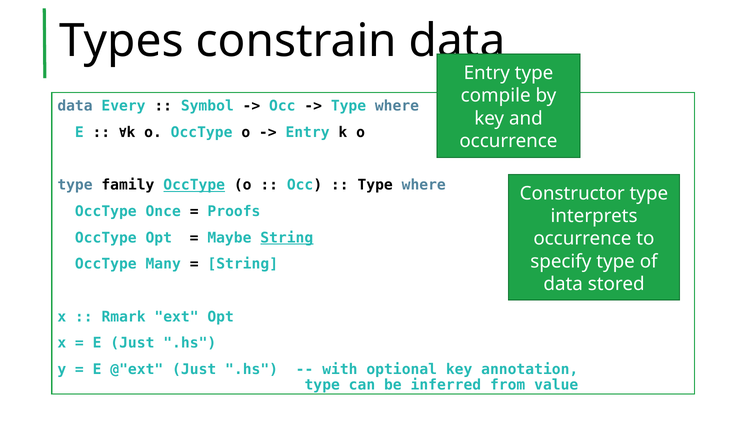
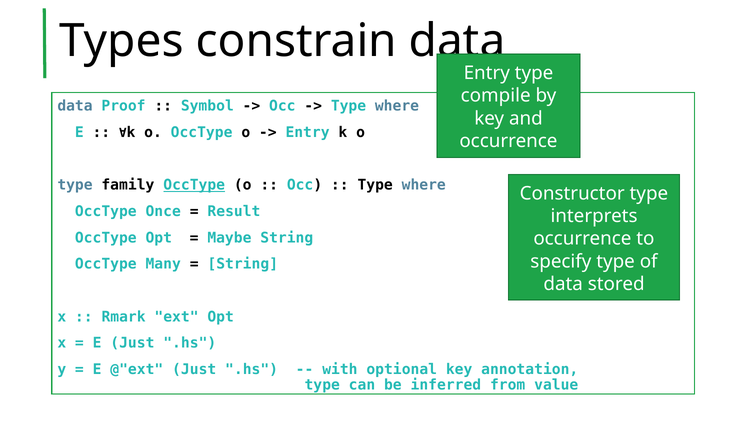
Every: Every -> Proof
Proofs: Proofs -> Result
String at (287, 237) underline: present -> none
